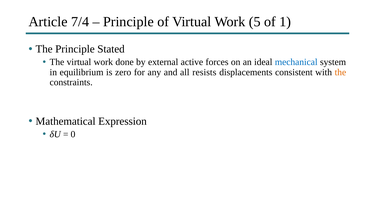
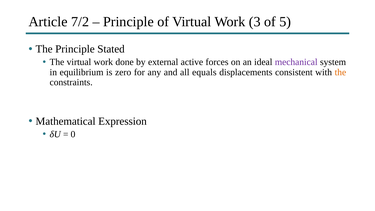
7/4: 7/4 -> 7/2
5: 5 -> 3
1: 1 -> 5
mechanical colour: blue -> purple
resists: resists -> equals
